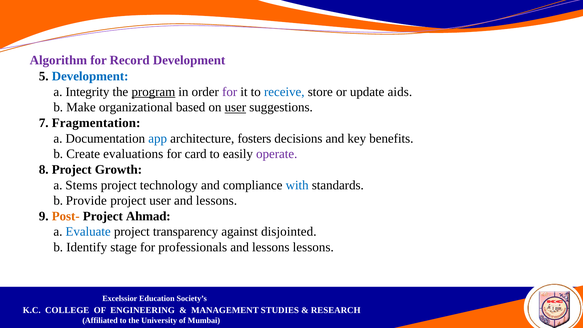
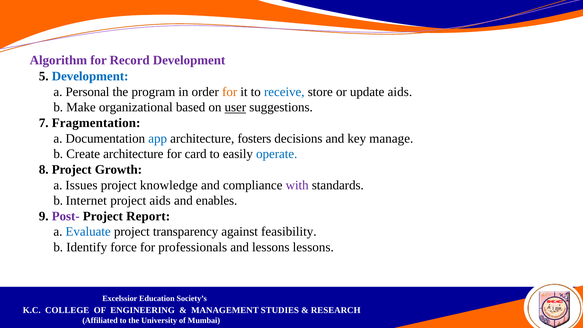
Integrity: Integrity -> Personal
program underline: present -> none
for at (230, 92) colour: purple -> orange
benefits: benefits -> manage
Create evaluations: evaluations -> architecture
operate colour: purple -> blue
Stems: Stems -> Issues
technology: technology -> knowledge
with colour: blue -> purple
Provide: Provide -> Internet
project user: user -> aids
lessons at (216, 201): lessons -> enables
Post- colour: orange -> purple
Ahmad: Ahmad -> Report
disjointed: disjointed -> feasibility
stage: stage -> force
